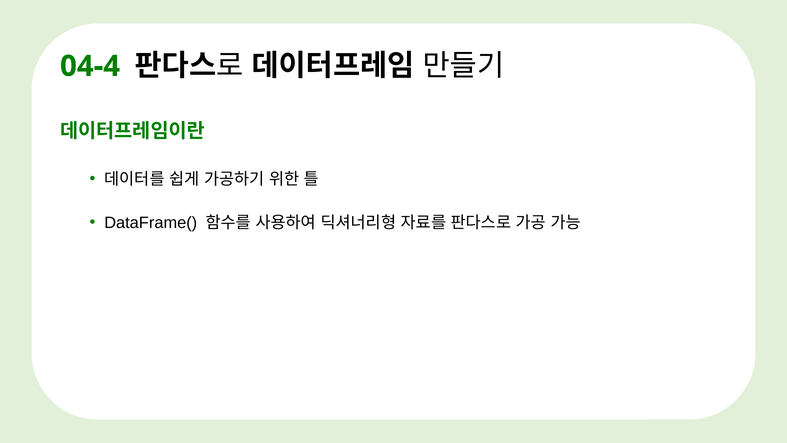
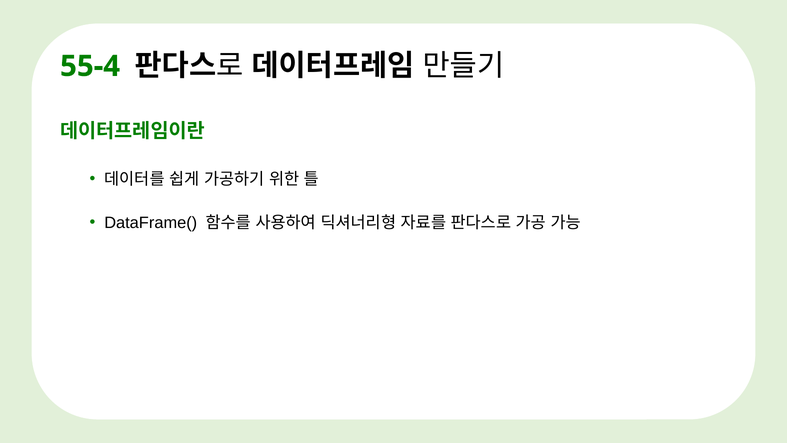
04-4: 04-4 -> 55-4
